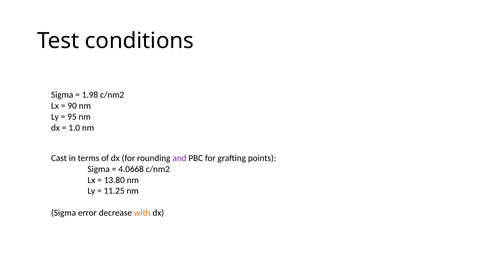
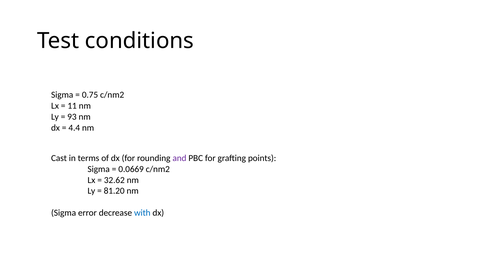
1.98: 1.98 -> 0.75
90: 90 -> 11
95: 95 -> 93
1.0: 1.0 -> 4.4
4.0668: 4.0668 -> 0.0669
13.80: 13.80 -> 32.62
11.25: 11.25 -> 81.20
with colour: orange -> blue
